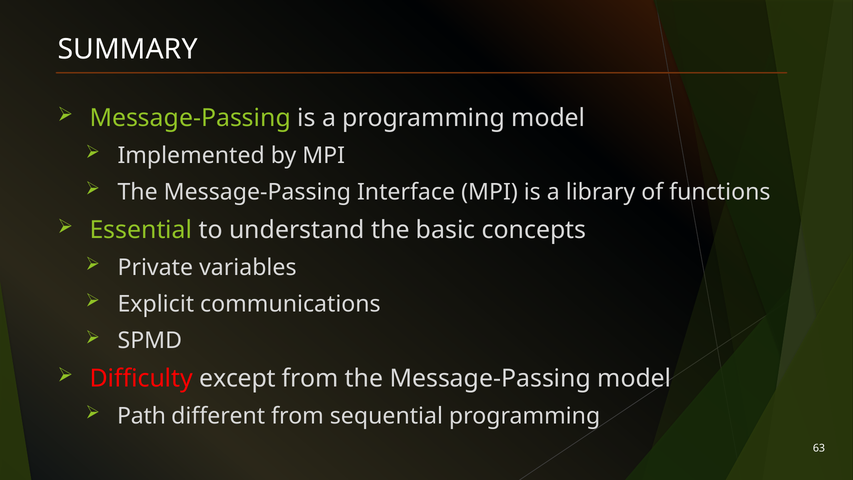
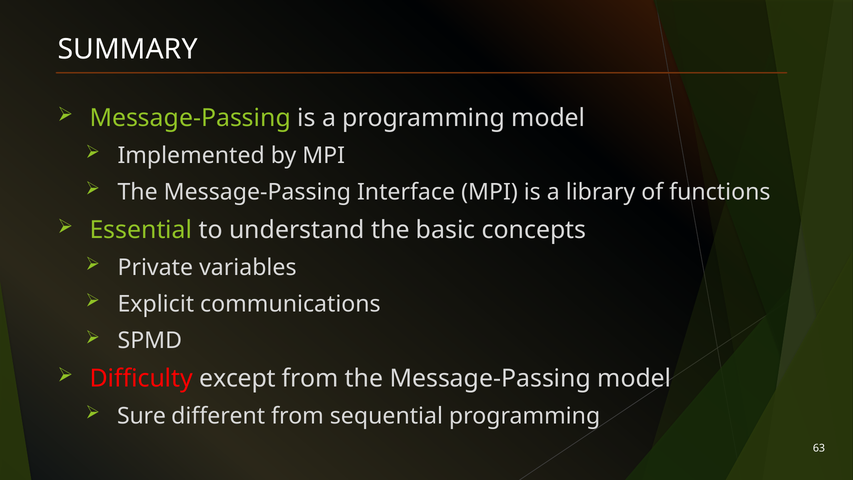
Path: Path -> Sure
